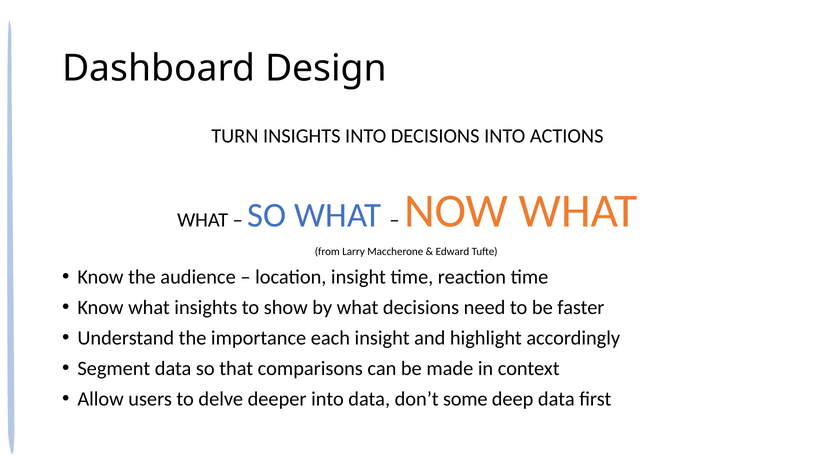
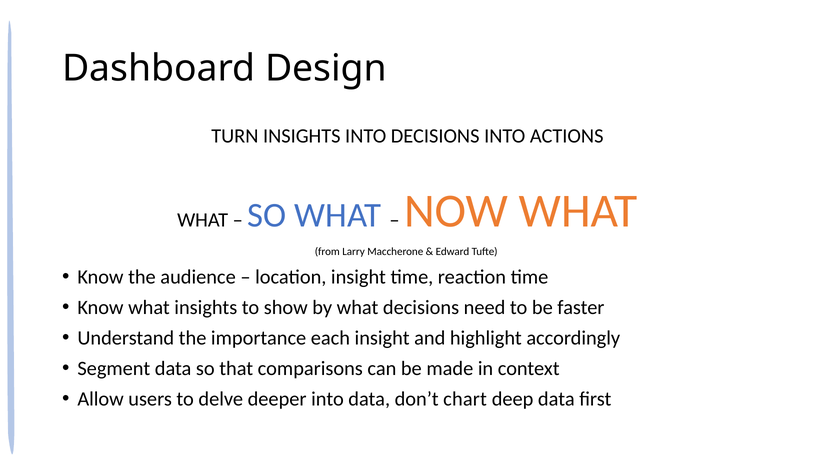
some: some -> chart
